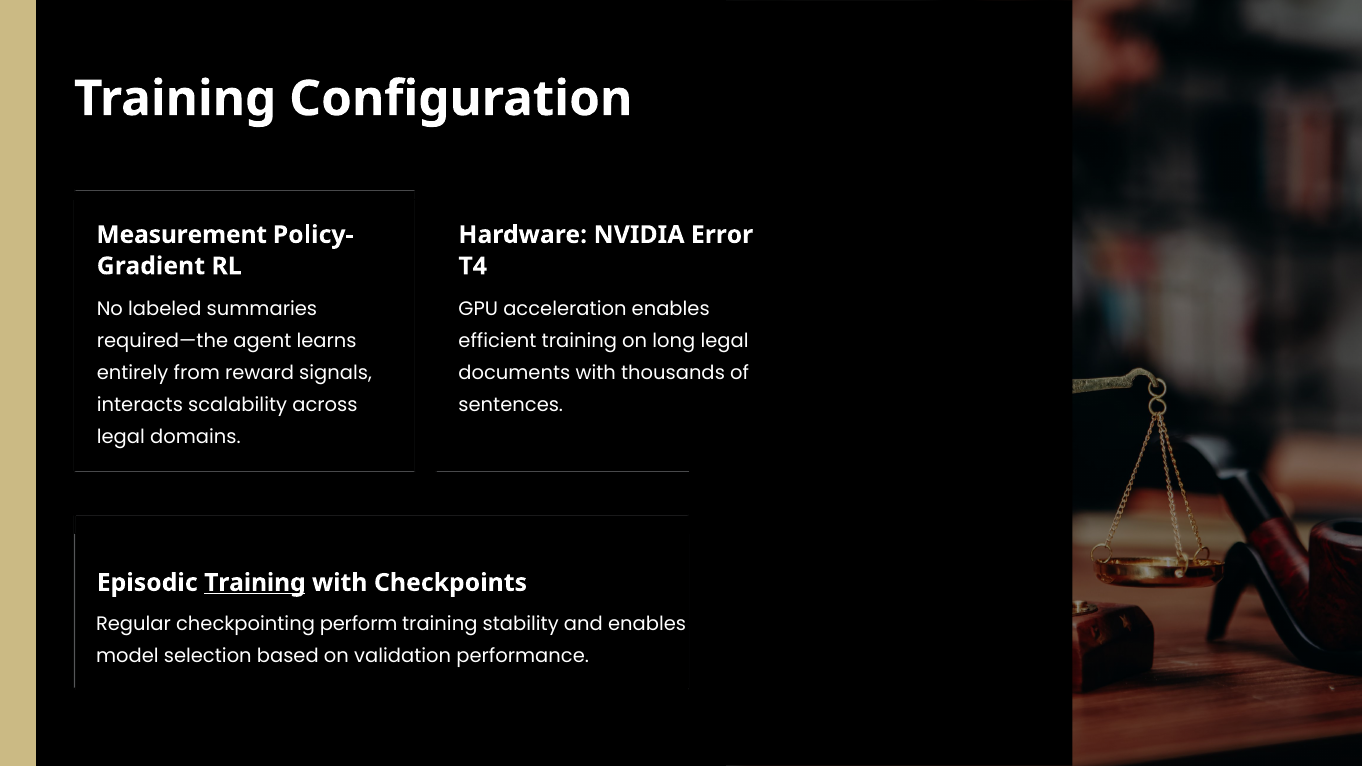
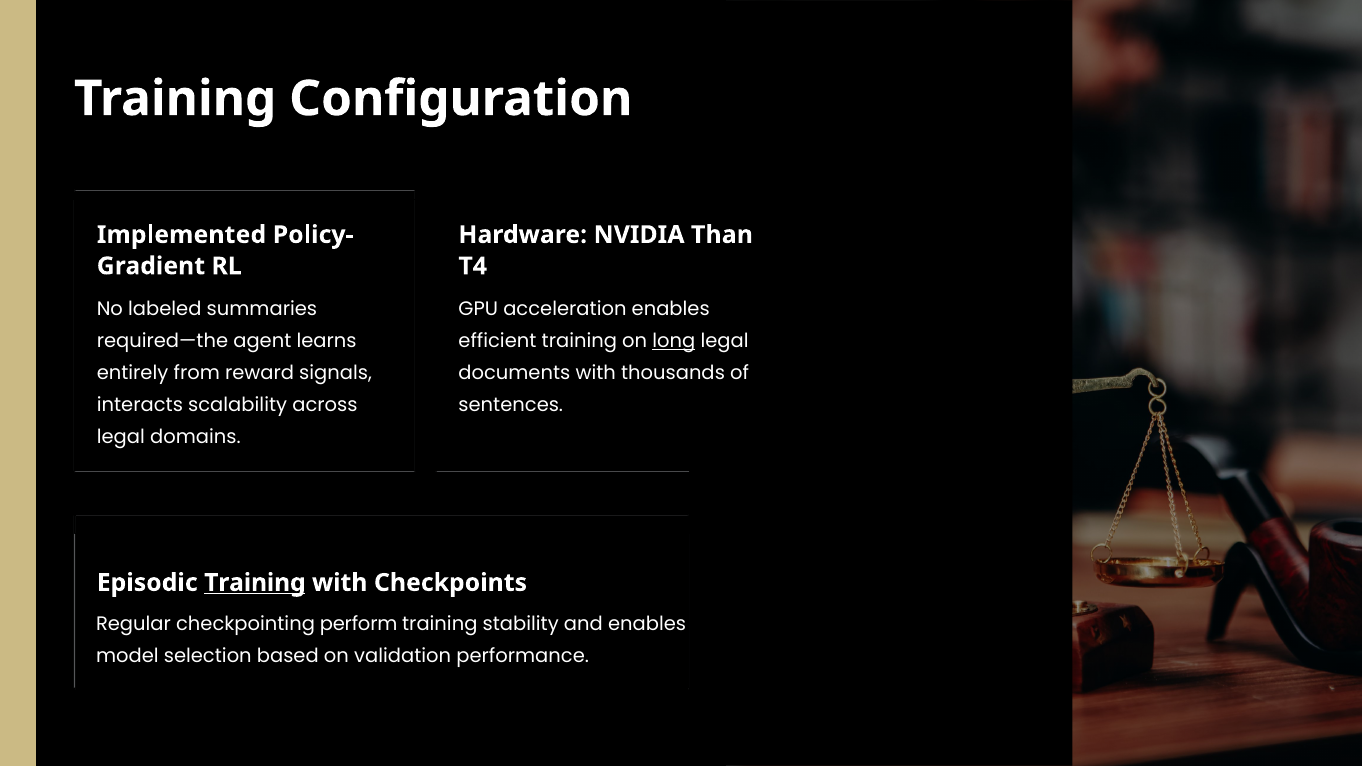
Measurement: Measurement -> Implemented
Error: Error -> Than
long underline: none -> present
